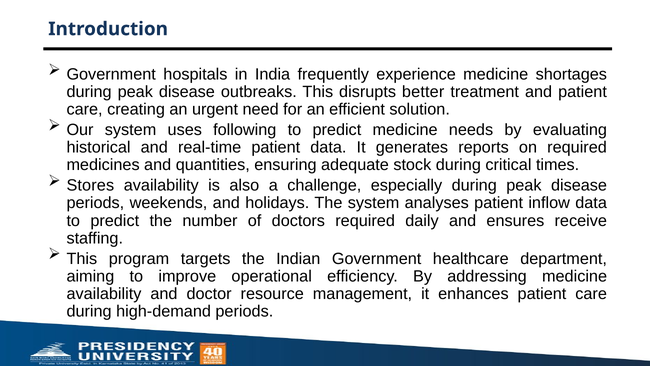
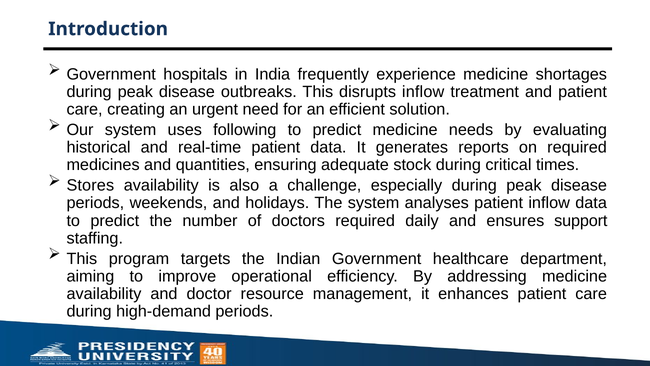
disrupts better: better -> inflow
receive: receive -> support
